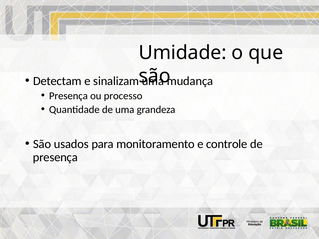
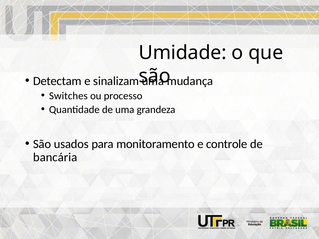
Presença at (68, 96): Presença -> Switches
presença at (55, 157): presença -> bancária
